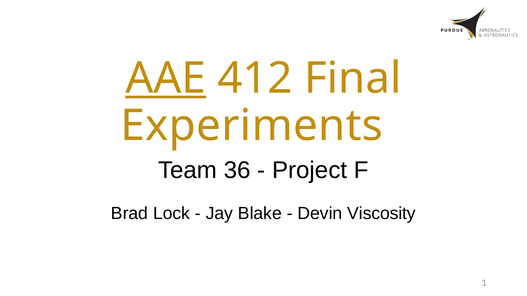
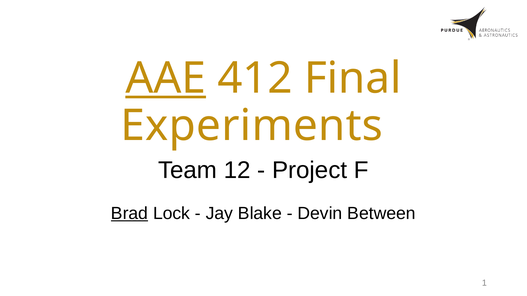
36: 36 -> 12
Brad underline: none -> present
Viscosity: Viscosity -> Between
